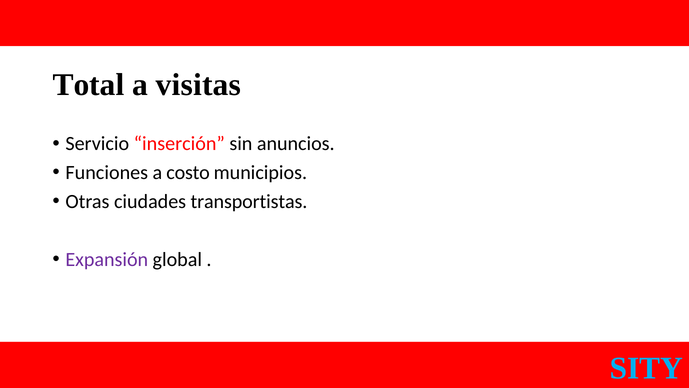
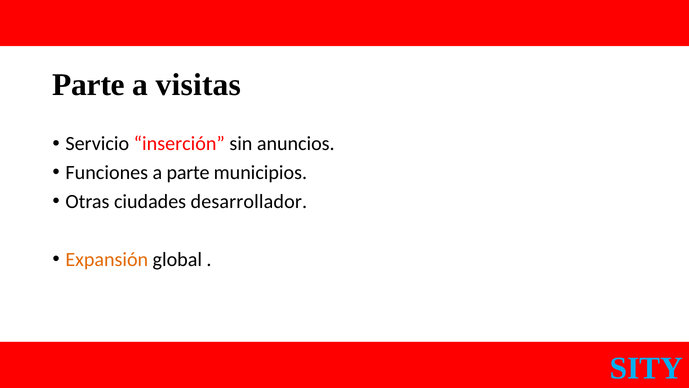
Total at (88, 85): Total -> Parte
a costo: costo -> parte
transportistas: transportistas -> desarrollador
Expansión colour: purple -> orange
